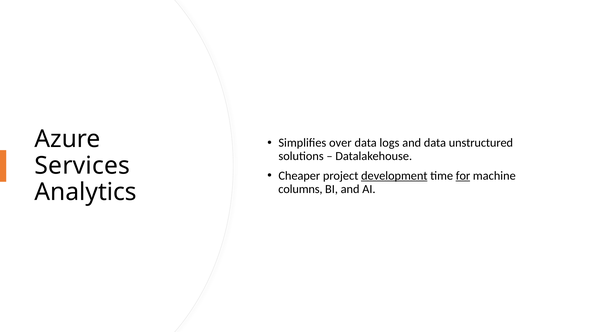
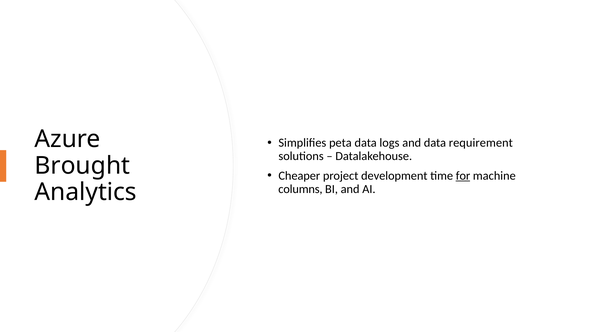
over: over -> peta
unstructured: unstructured -> requirement
Services: Services -> Brought
development underline: present -> none
